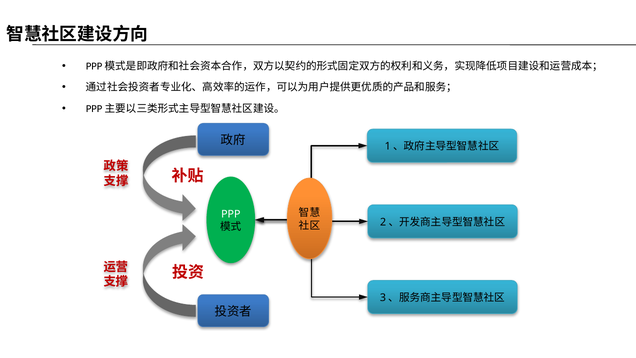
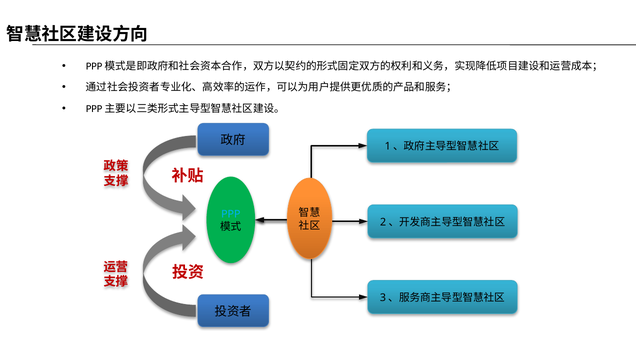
PPP colour: white -> light blue
